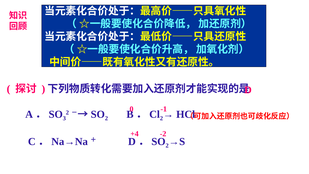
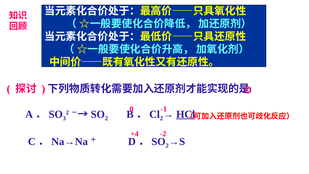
HCl underline: none -> present
